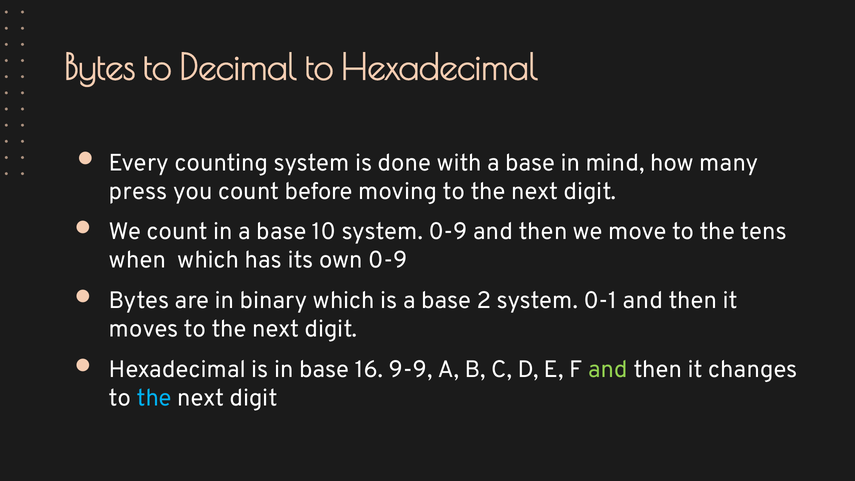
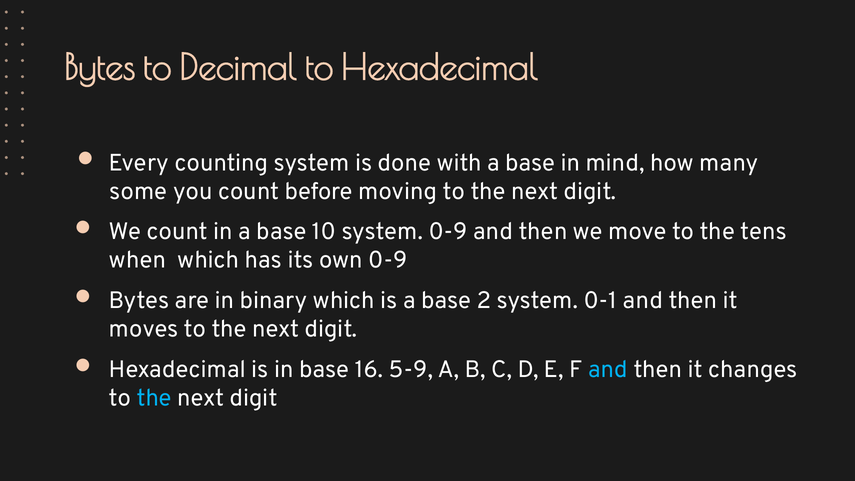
press: press -> some
9-9: 9-9 -> 5-9
and at (608, 369) colour: light green -> light blue
